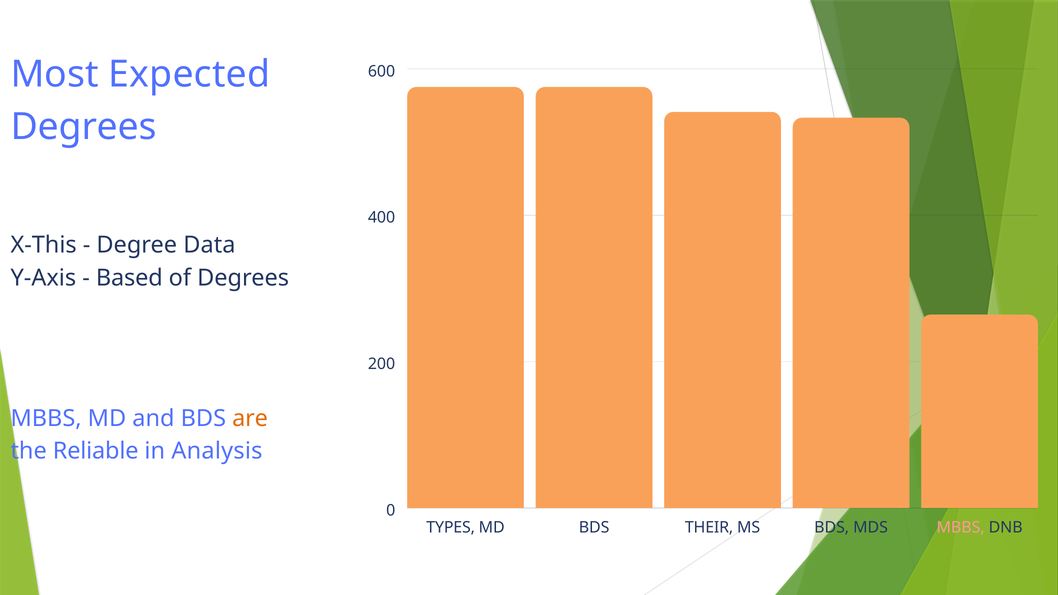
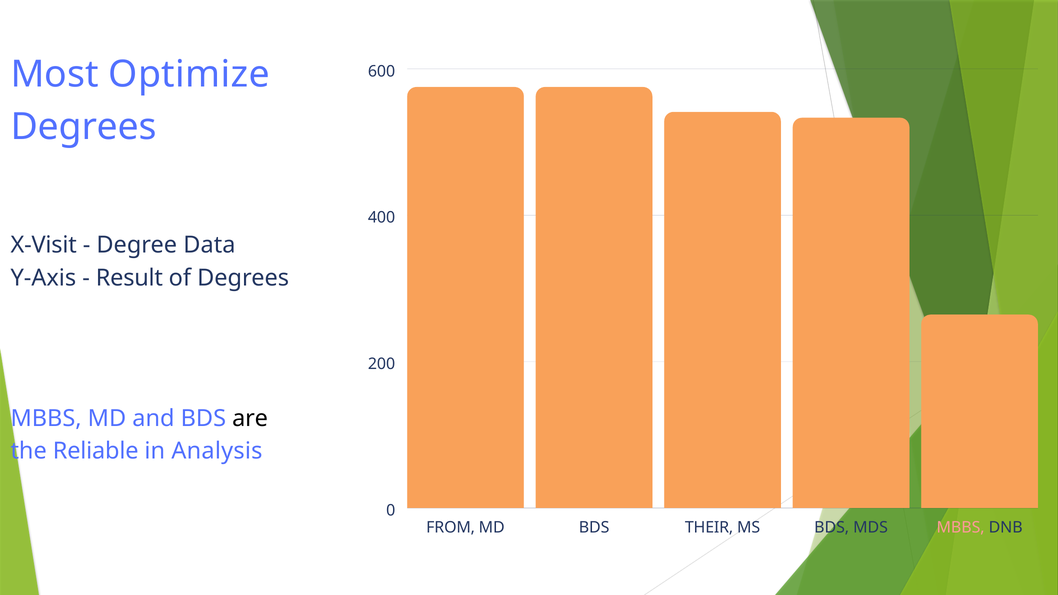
Expected: Expected -> Optimize
X-This: X-This -> X-Visit
Based: Based -> Result
are colour: orange -> black
TYPES: TYPES -> FROM
